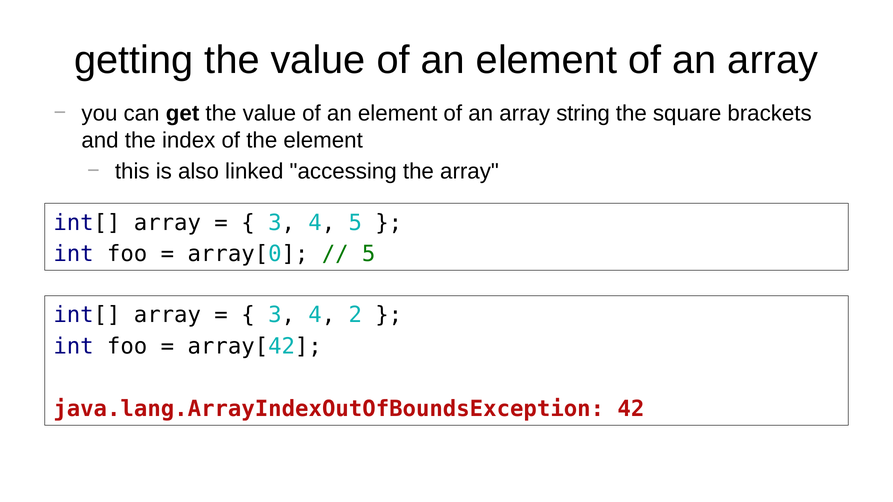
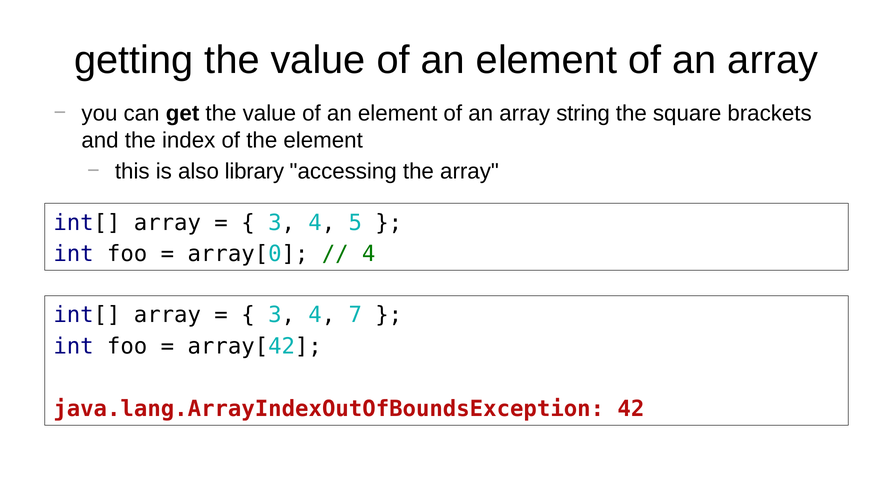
linked: linked -> library
5 at (369, 254): 5 -> 4
2: 2 -> 7
